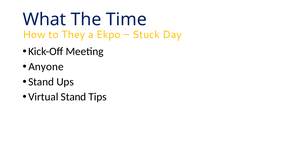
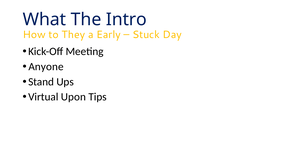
Time: Time -> Intro
Ekpo: Ekpo -> Early
Virtual Stand: Stand -> Upon
